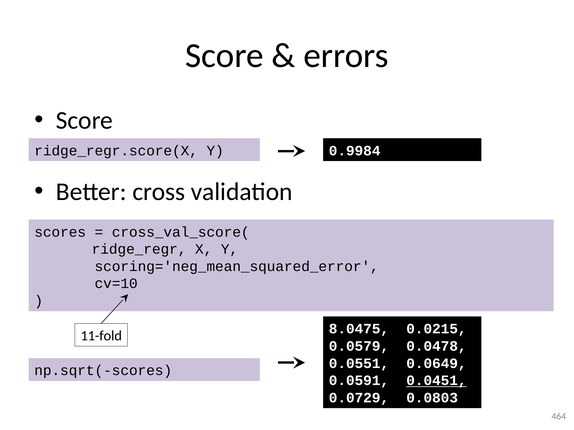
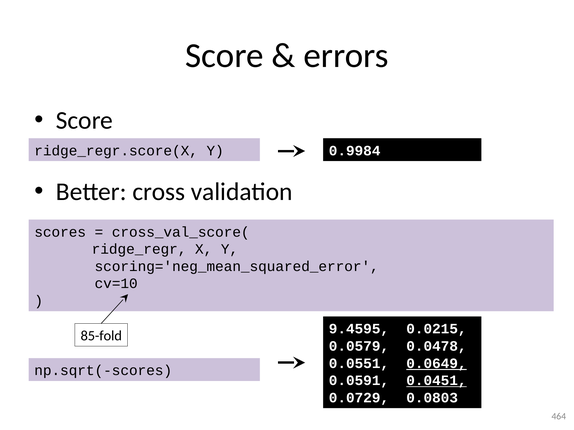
8.0475: 8.0475 -> 9.4595
11-fold: 11-fold -> 85-fold
0.0649 underline: none -> present
